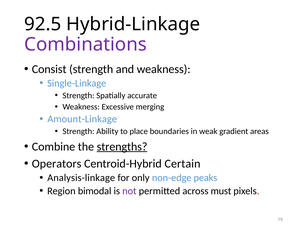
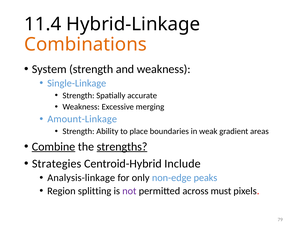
92.5: 92.5 -> 11.4
Combinations colour: purple -> orange
Consist: Consist -> System
Combine underline: none -> present
Operators: Operators -> Strategies
Certain: Certain -> Include
bimodal: bimodal -> splitting
